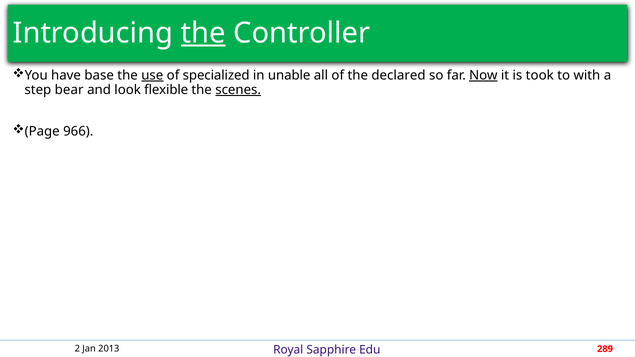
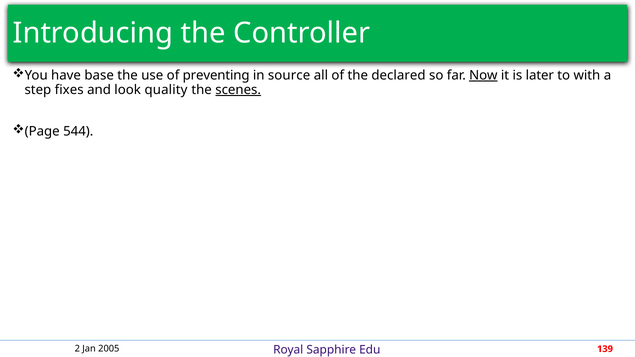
the at (203, 33) underline: present -> none
use underline: present -> none
specialized: specialized -> preventing
unable: unable -> source
took: took -> later
bear: bear -> fixes
flexible: flexible -> quality
966: 966 -> 544
2013: 2013 -> 2005
289: 289 -> 139
